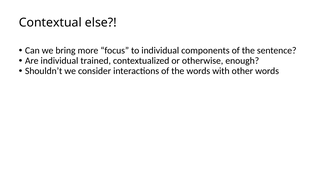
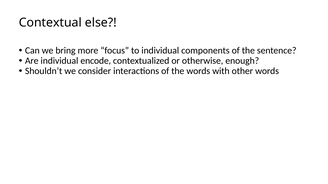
trained: trained -> encode
